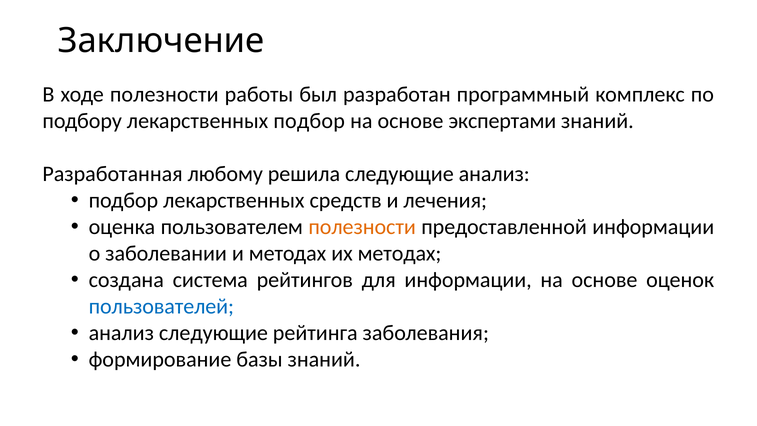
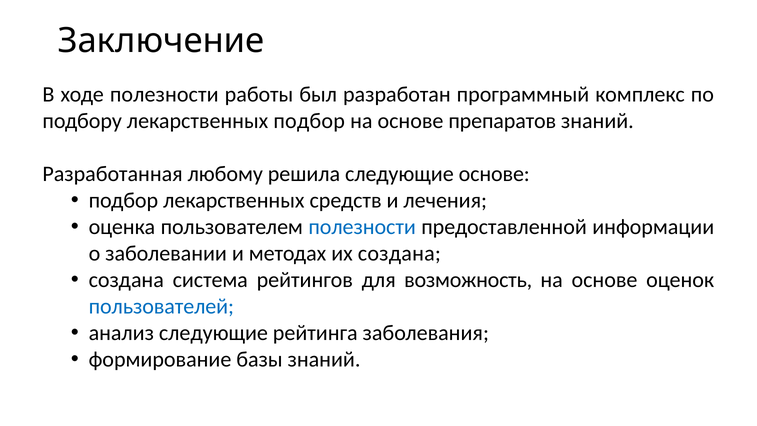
экспертами: экспертами -> препаратов
следующие анализ: анализ -> основе
полезности at (362, 227) colour: orange -> blue
их методах: методах -> создана
для информации: информации -> возможность
